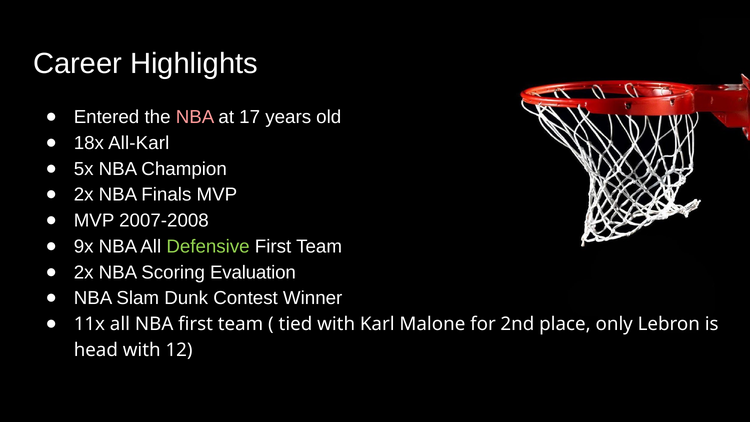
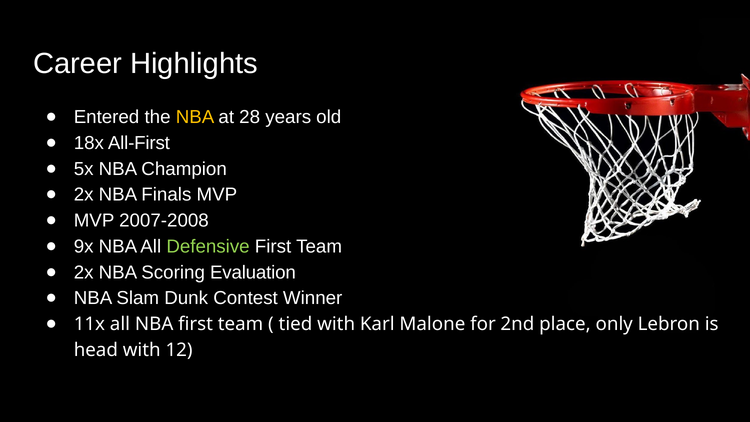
NBA at (195, 117) colour: pink -> yellow
17: 17 -> 28
All-Karl: All-Karl -> All-First
